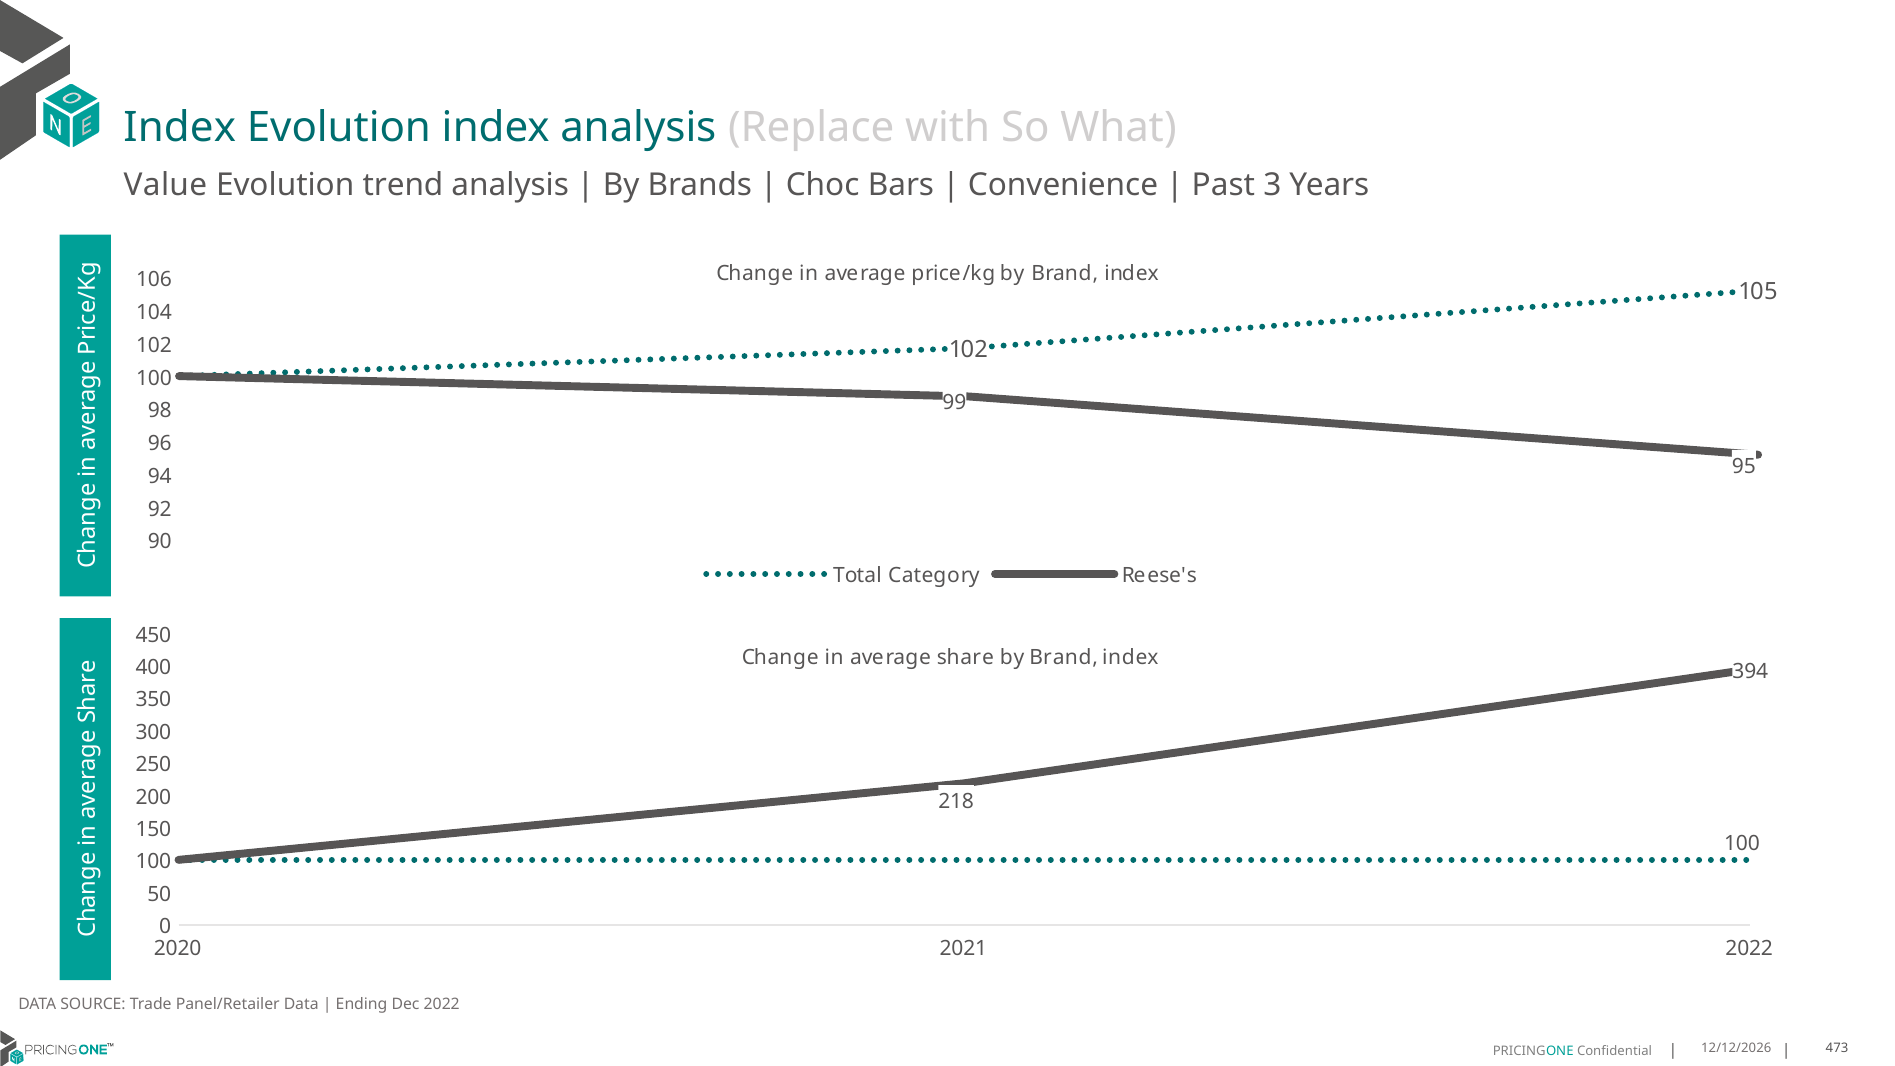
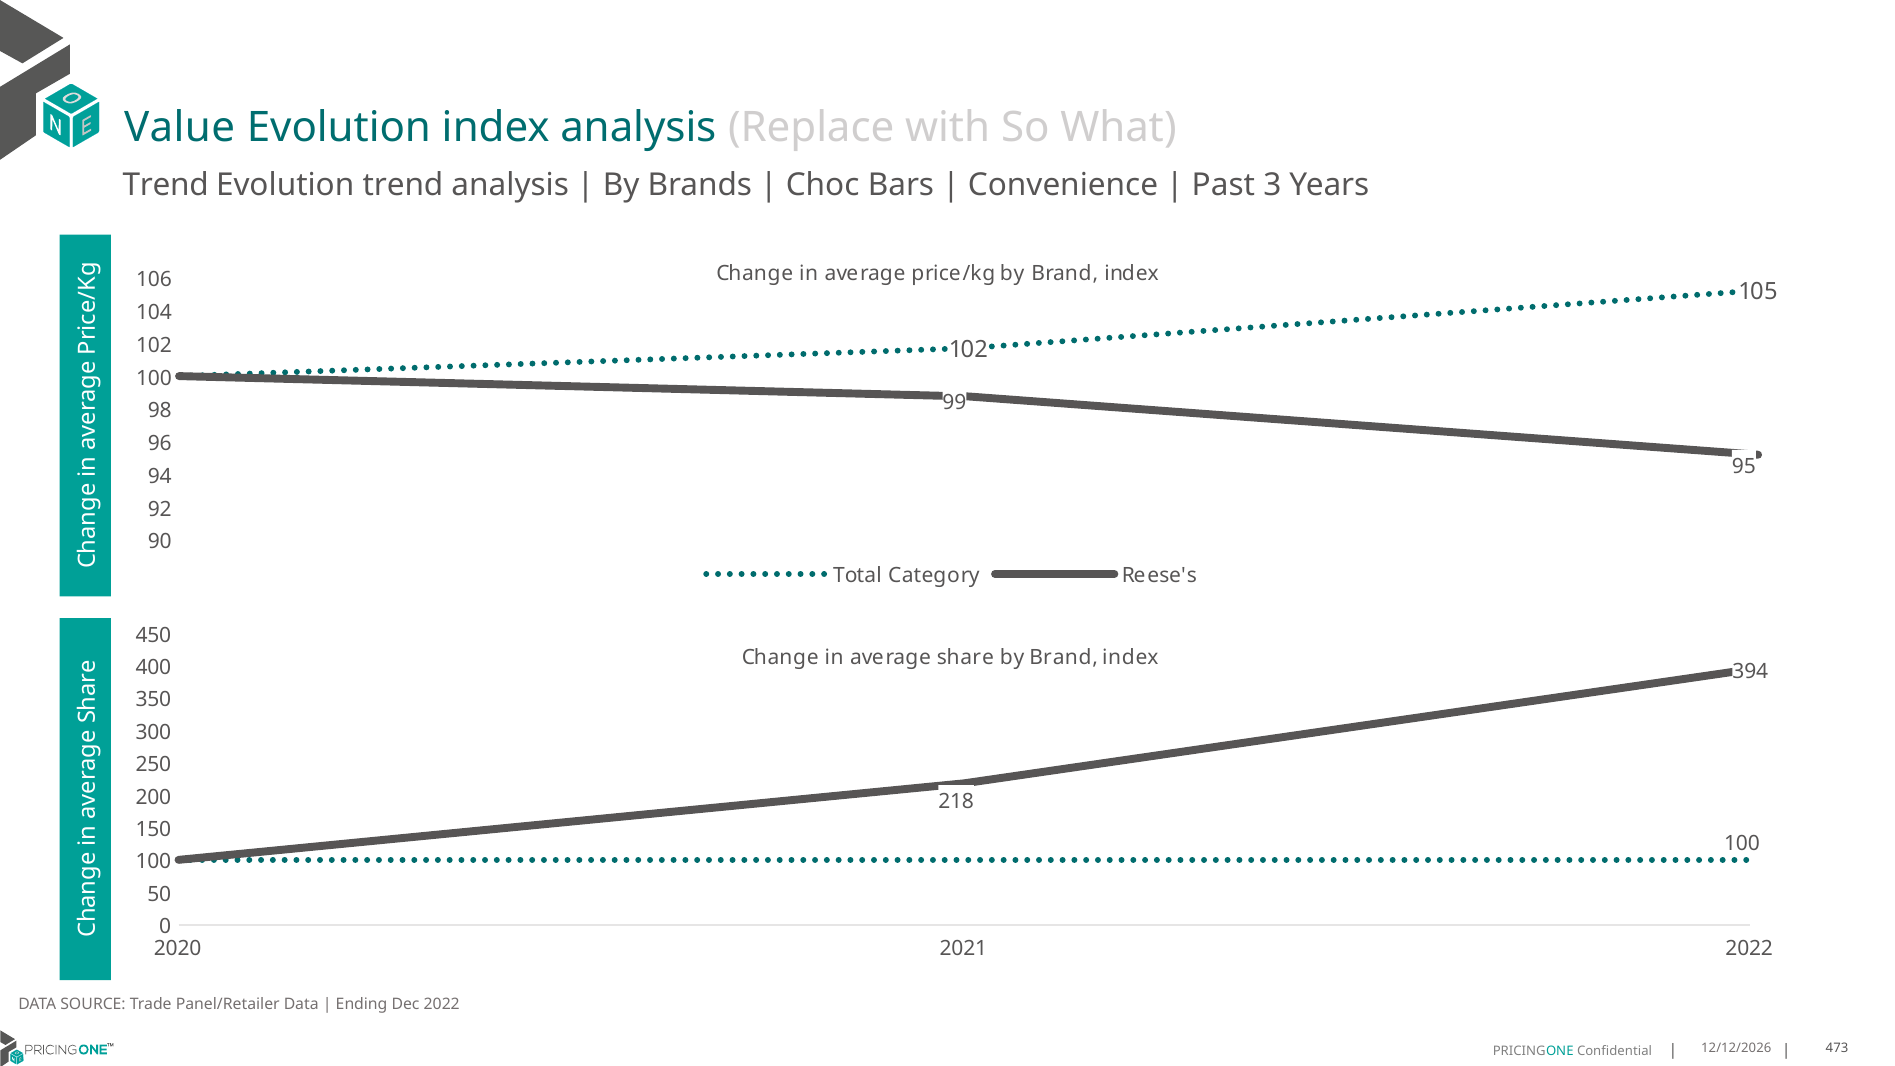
Index at (180, 127): Index -> Value
Value at (165, 185): Value -> Trend
